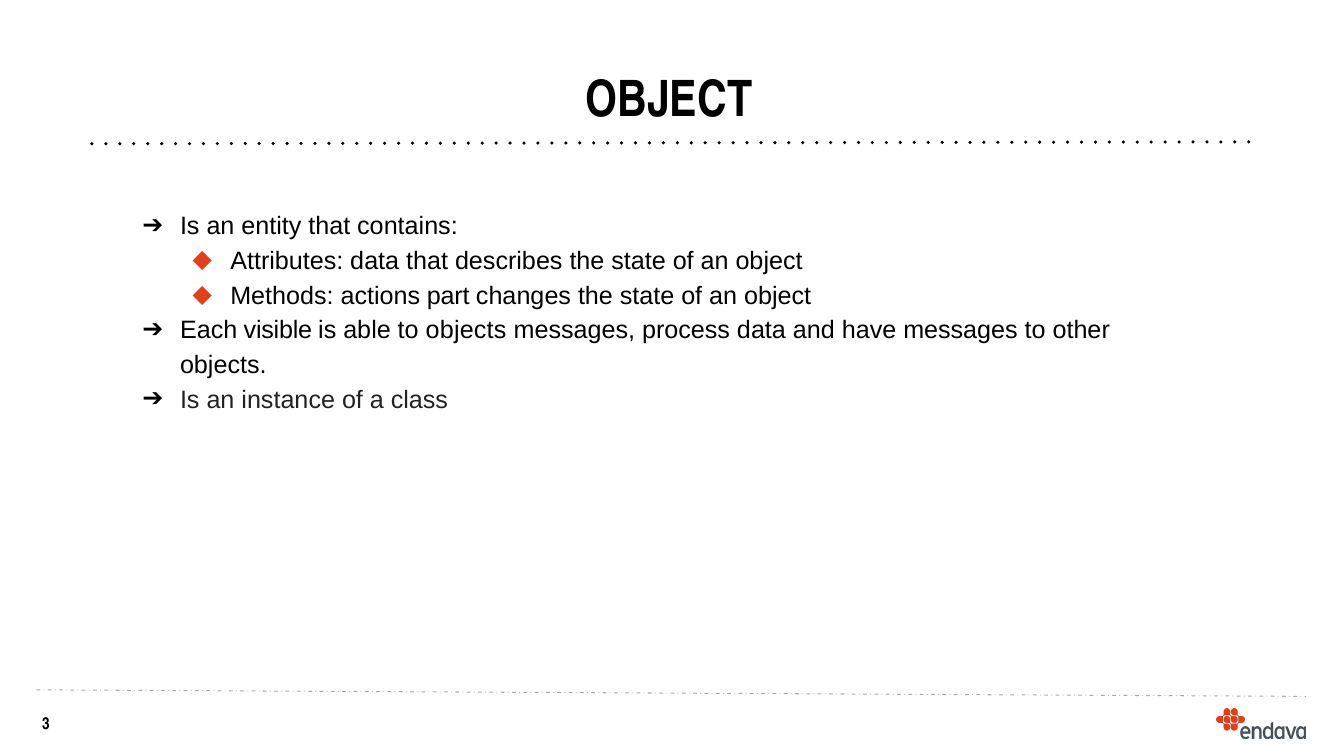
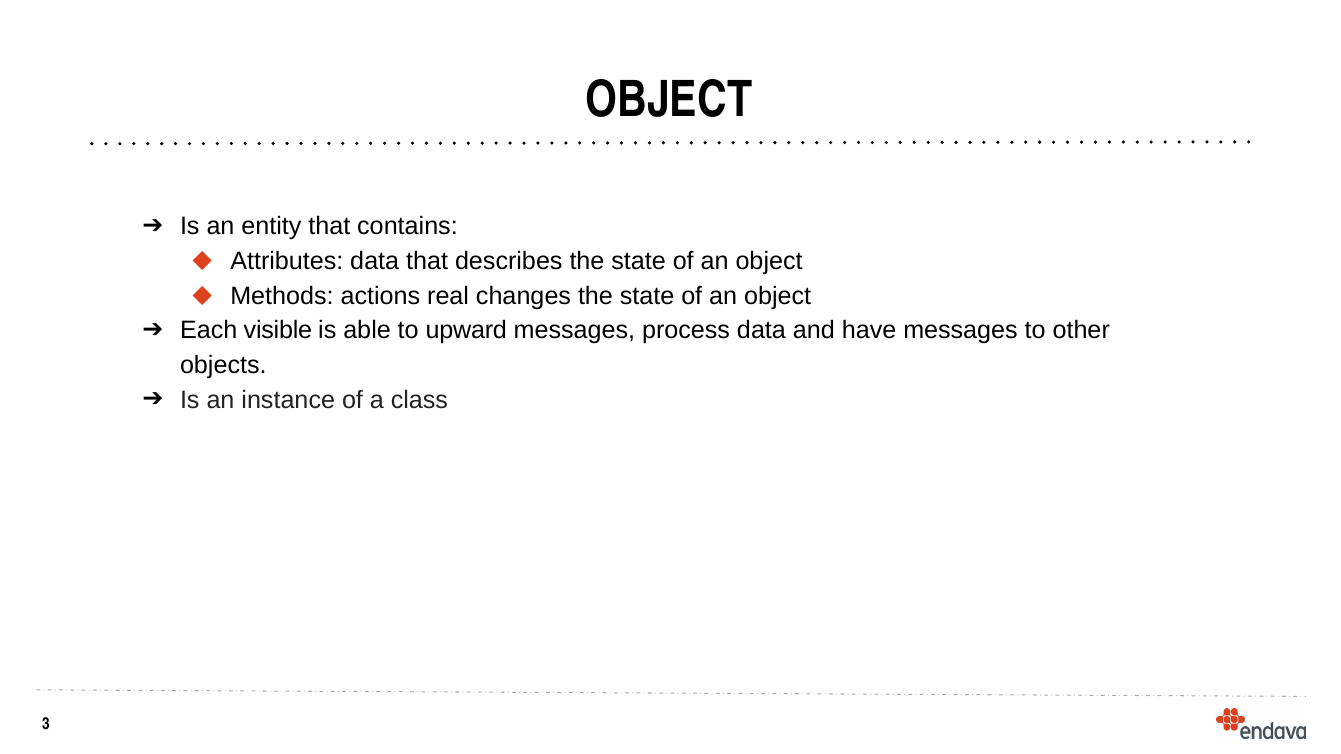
part: part -> real
to objects: objects -> upward
